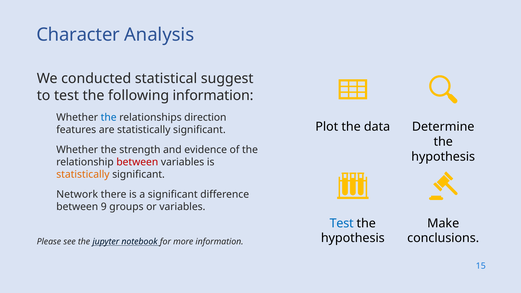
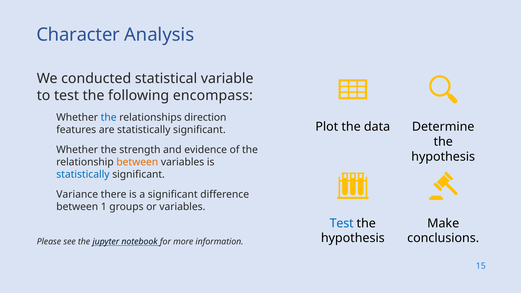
suggest: suggest -> variable
following information: information -> encompass
between at (137, 162) colour: red -> orange
statistically at (83, 175) colour: orange -> blue
Network: Network -> Variance
9: 9 -> 1
